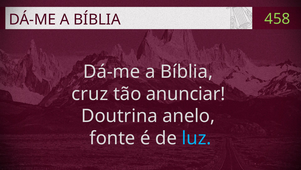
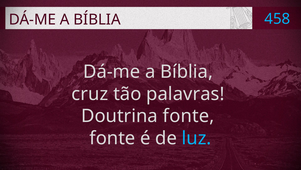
458 colour: light green -> light blue
anunciar: anunciar -> palavras
Doutrina anelo: anelo -> fonte
